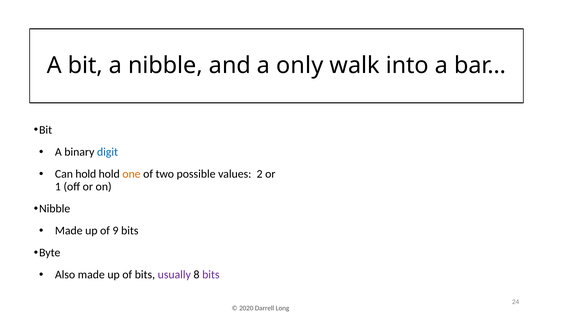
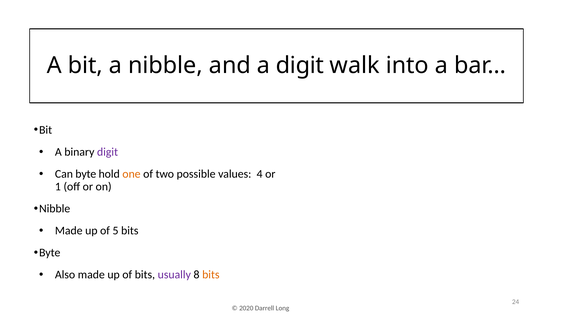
a only: only -> digit
digit at (108, 152) colour: blue -> purple
Can hold: hold -> byte
2: 2 -> 4
9: 9 -> 5
bits at (211, 275) colour: purple -> orange
